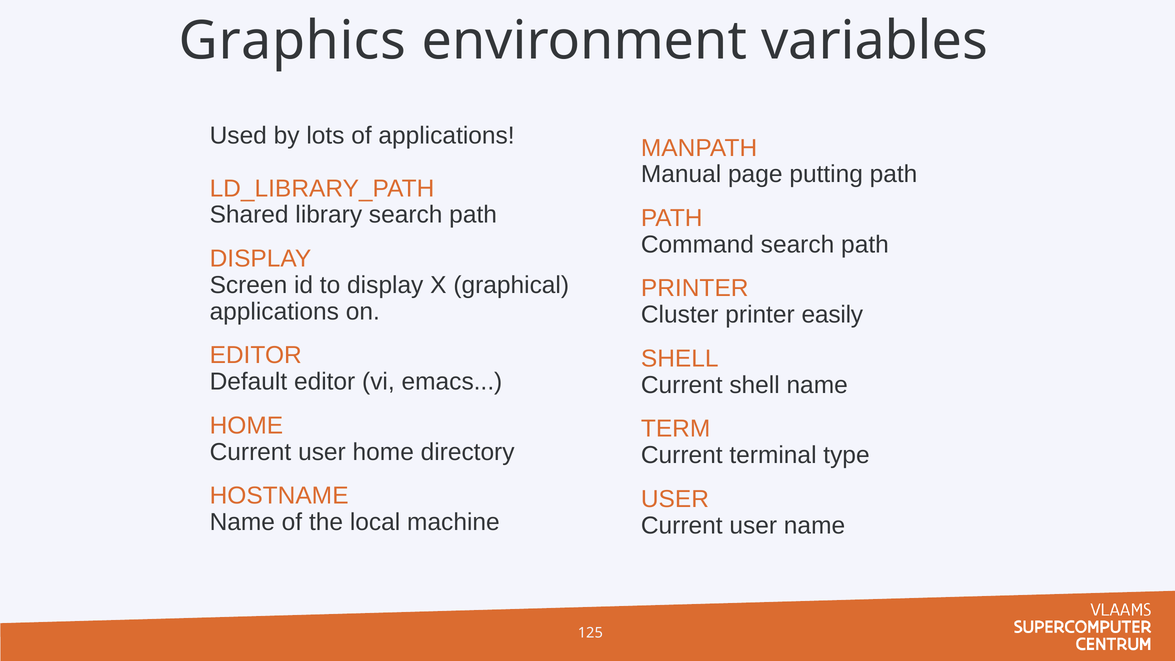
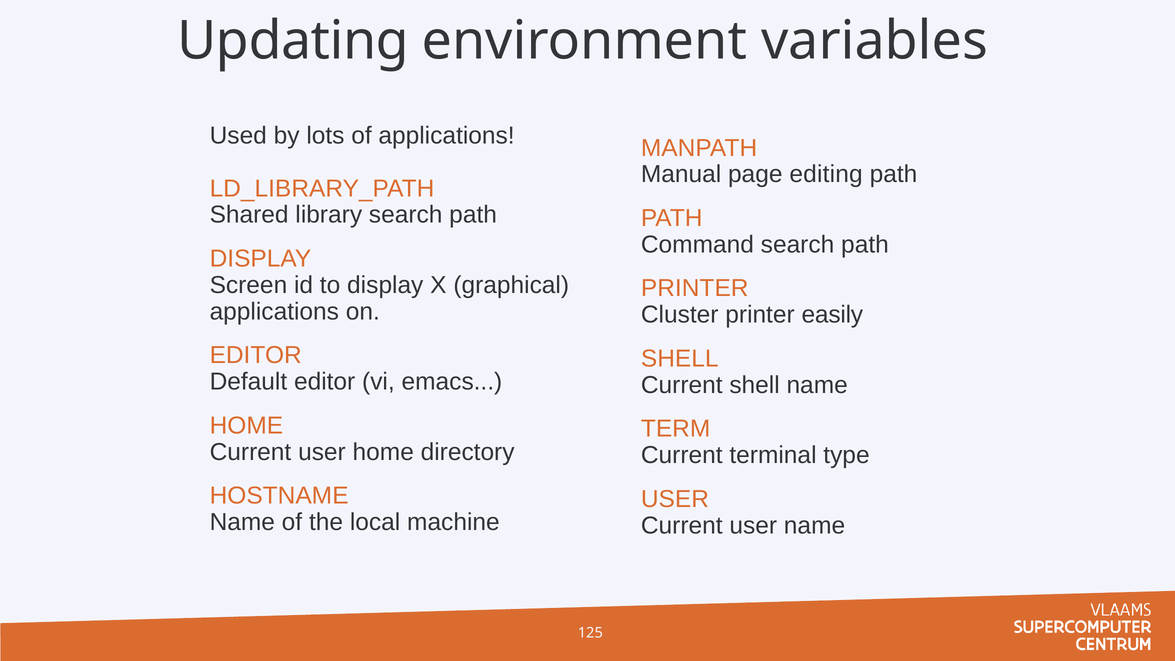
Graphics: Graphics -> Updating
putting: putting -> editing
